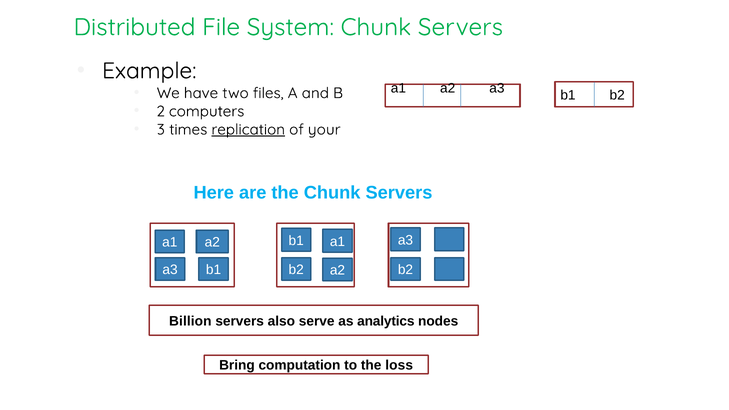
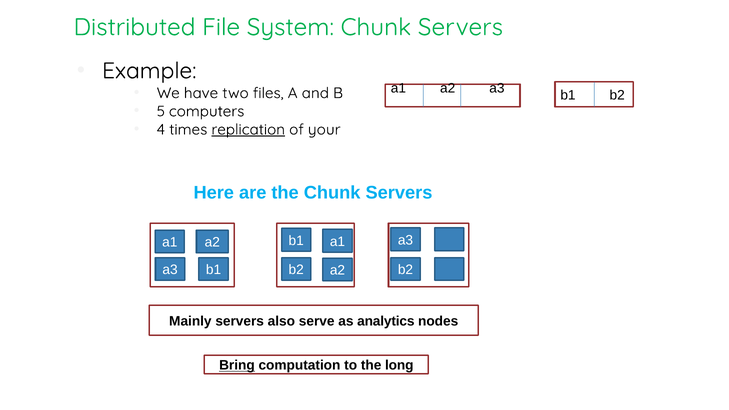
2: 2 -> 5
3: 3 -> 4
Billion: Billion -> Mainly
Bring underline: none -> present
loss: loss -> long
